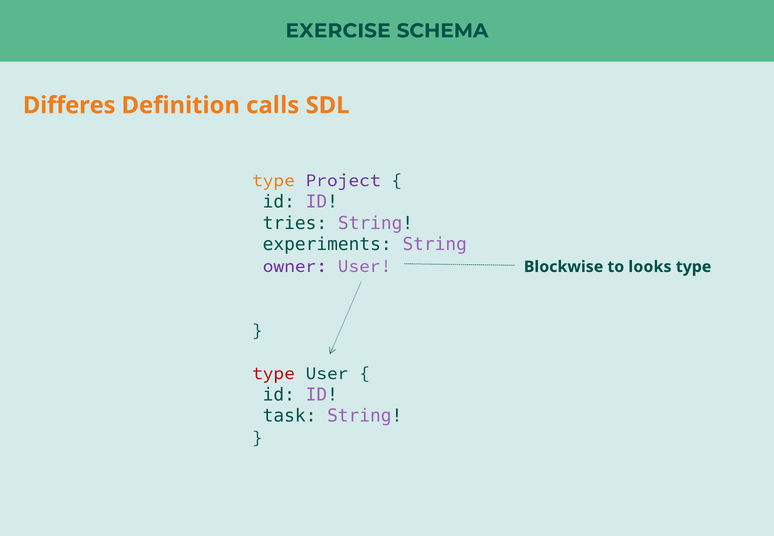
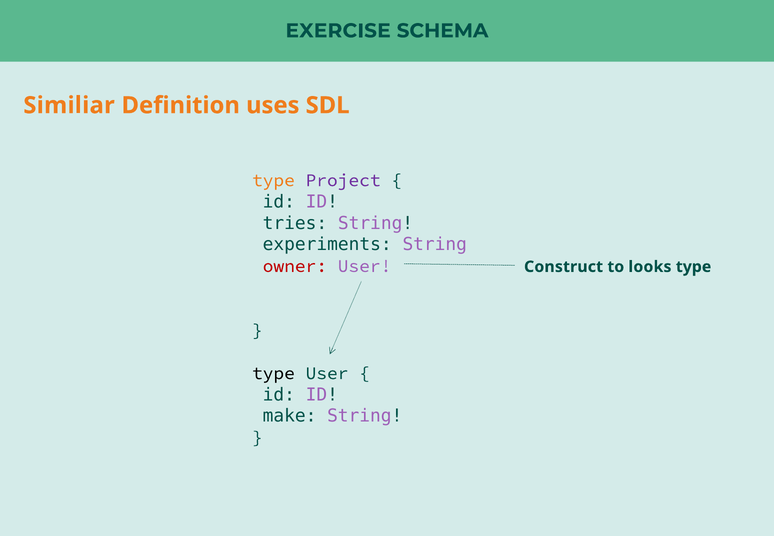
Differes: Differes -> Similiar
calls: calls -> uses
owner colour: purple -> red
Blockwise: Blockwise -> Construct
type at (273, 373) colour: red -> black
task: task -> make
